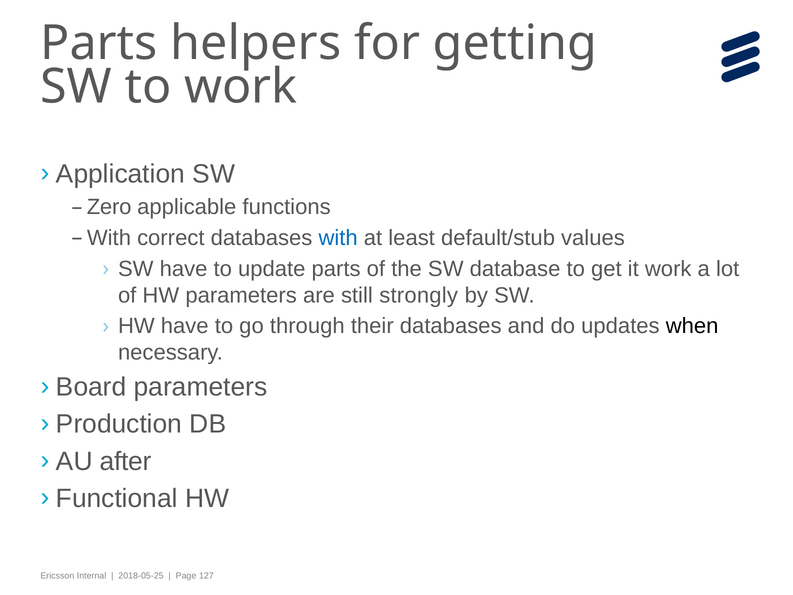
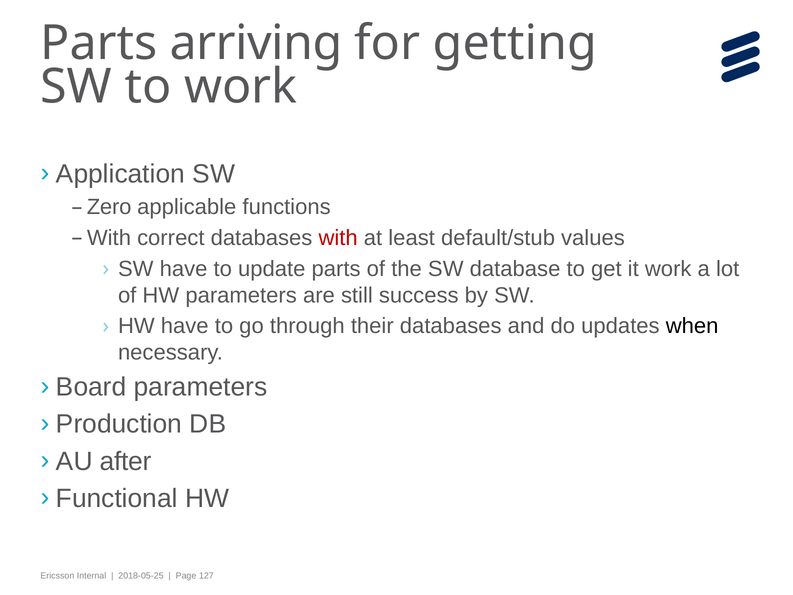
helpers: helpers -> arriving
with at (338, 238) colour: blue -> red
strongly: strongly -> success
